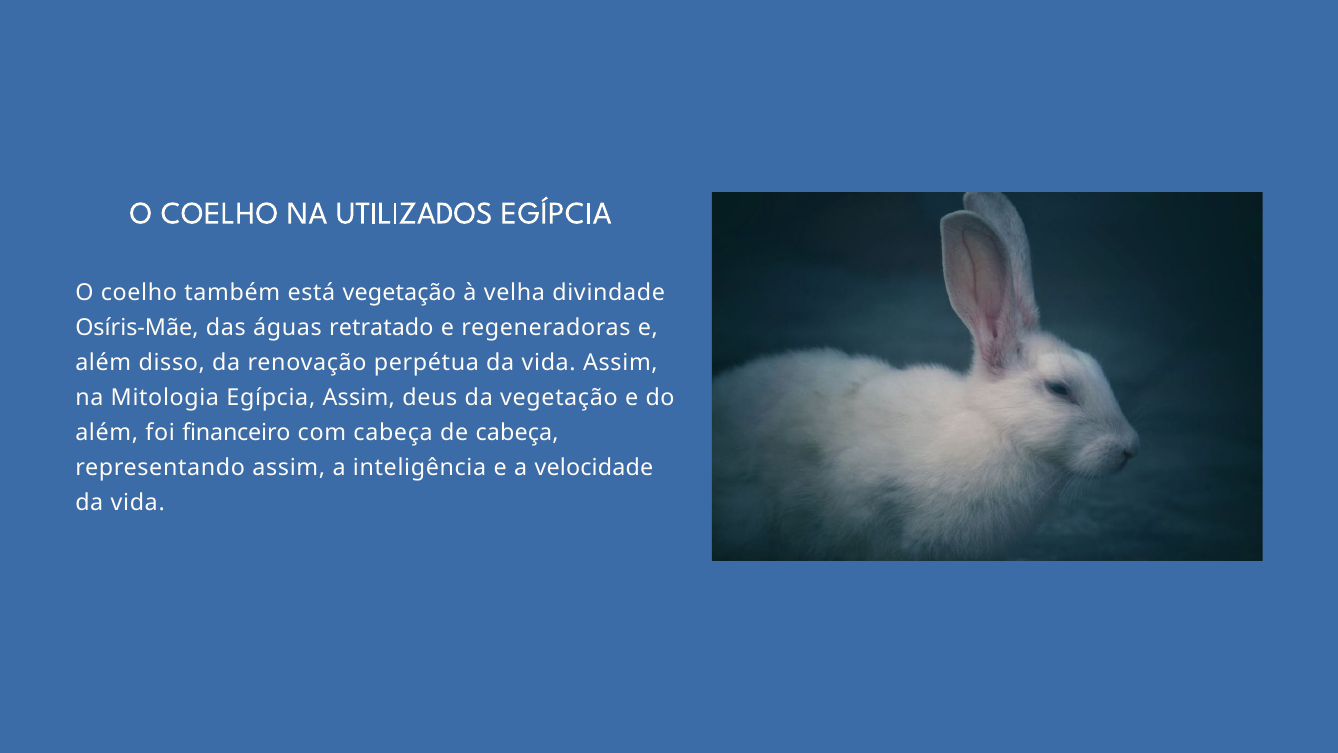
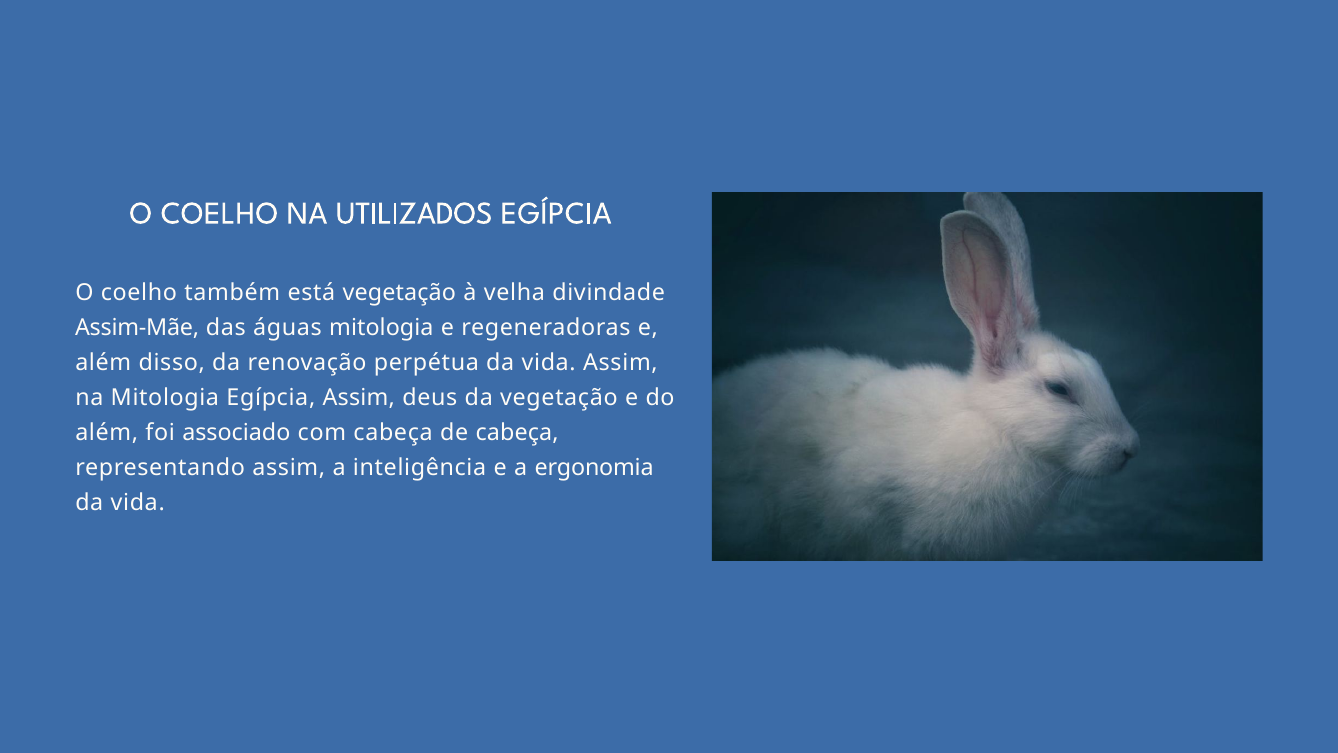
Osíris-Mãe: Osíris-Mãe -> Assim-Mãe
águas retratado: retratado -> mitologia
financeiro: financeiro -> associado
velocidade: velocidade -> ergonomia
